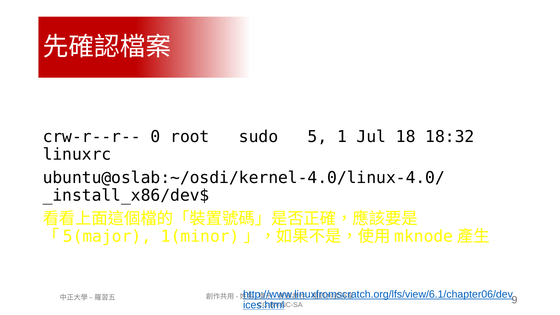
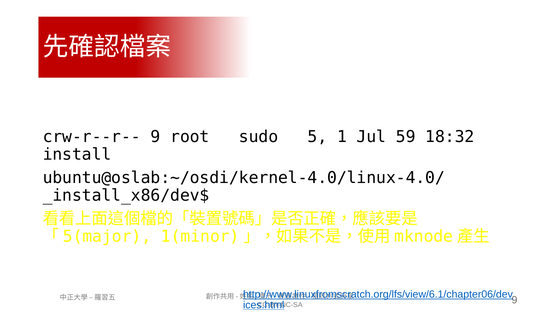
crw-r--r-- 0: 0 -> 9
18: 18 -> 59
linuxrc: linuxrc -> install
